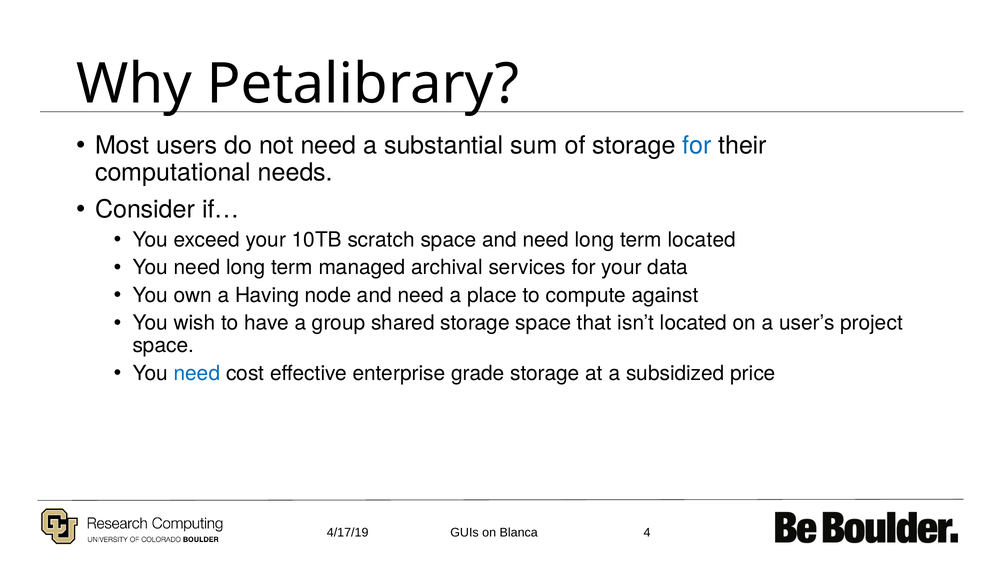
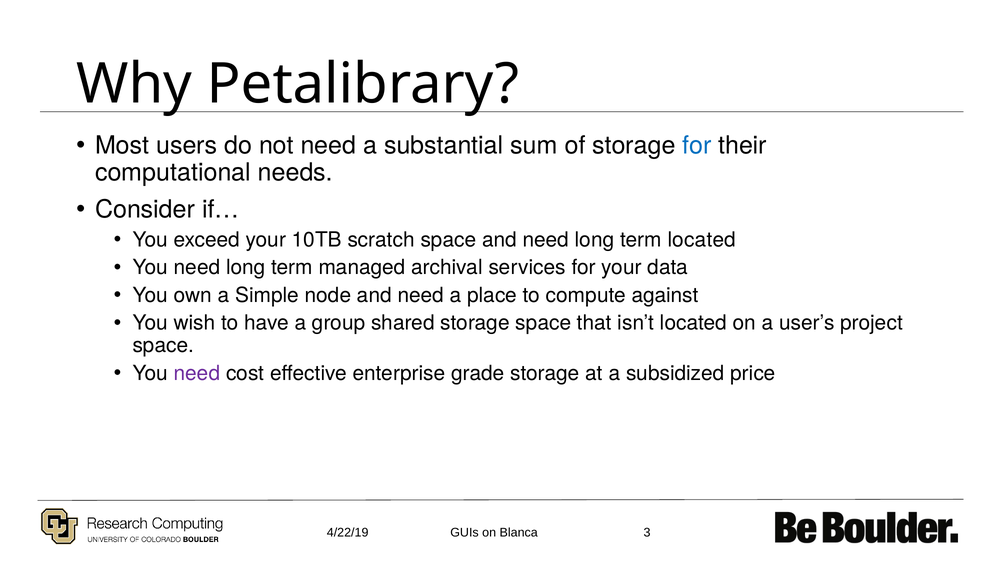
Having: Having -> Simple
need at (197, 373) colour: blue -> purple
4/17/19: 4/17/19 -> 4/22/19
4: 4 -> 3
